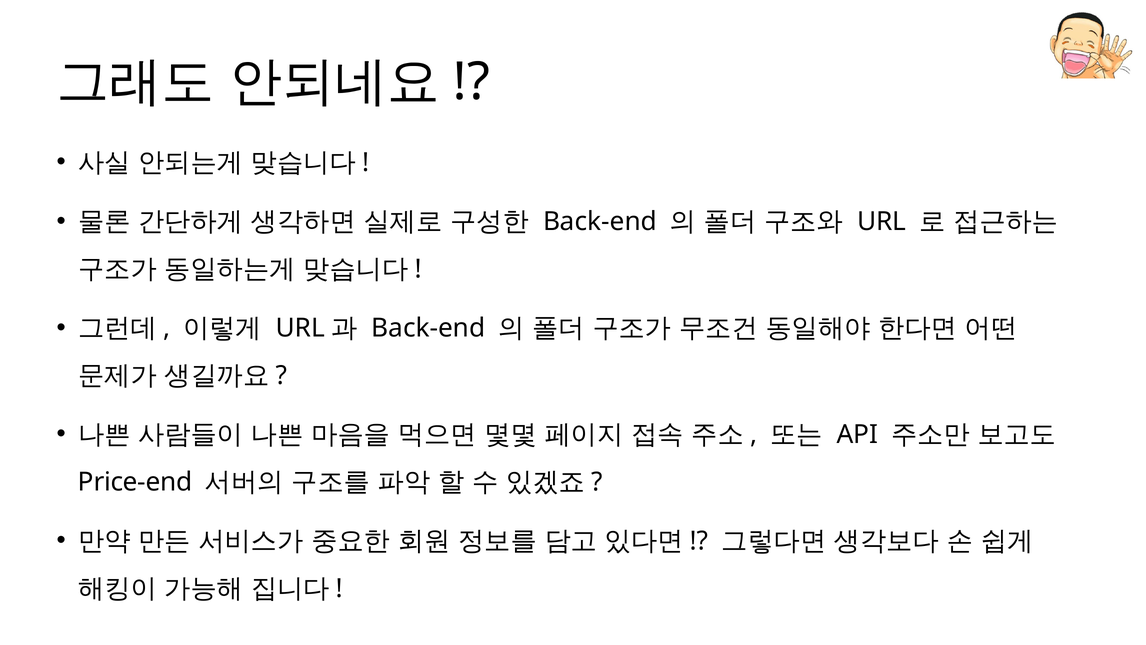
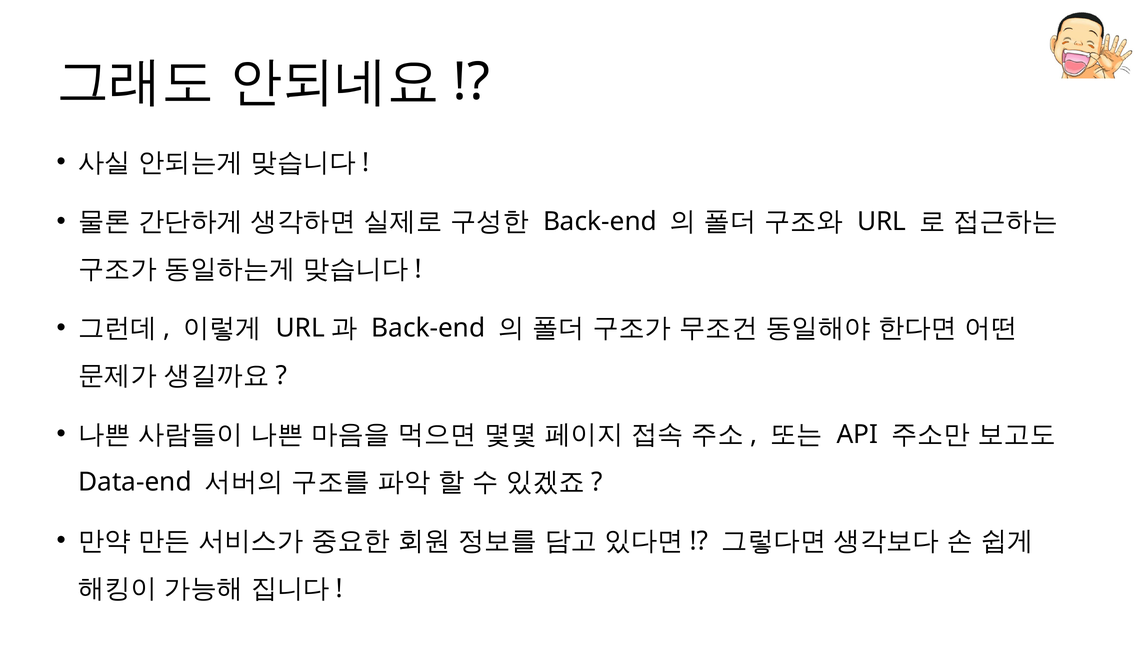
Price-end: Price-end -> Data-end
